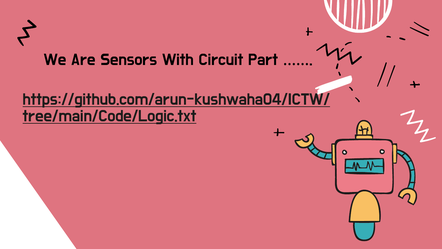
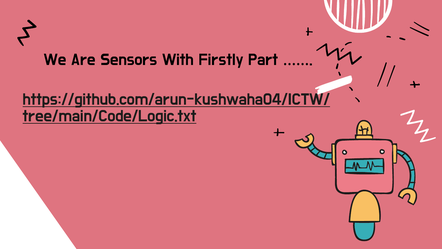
Circuit: Circuit -> Firstly
